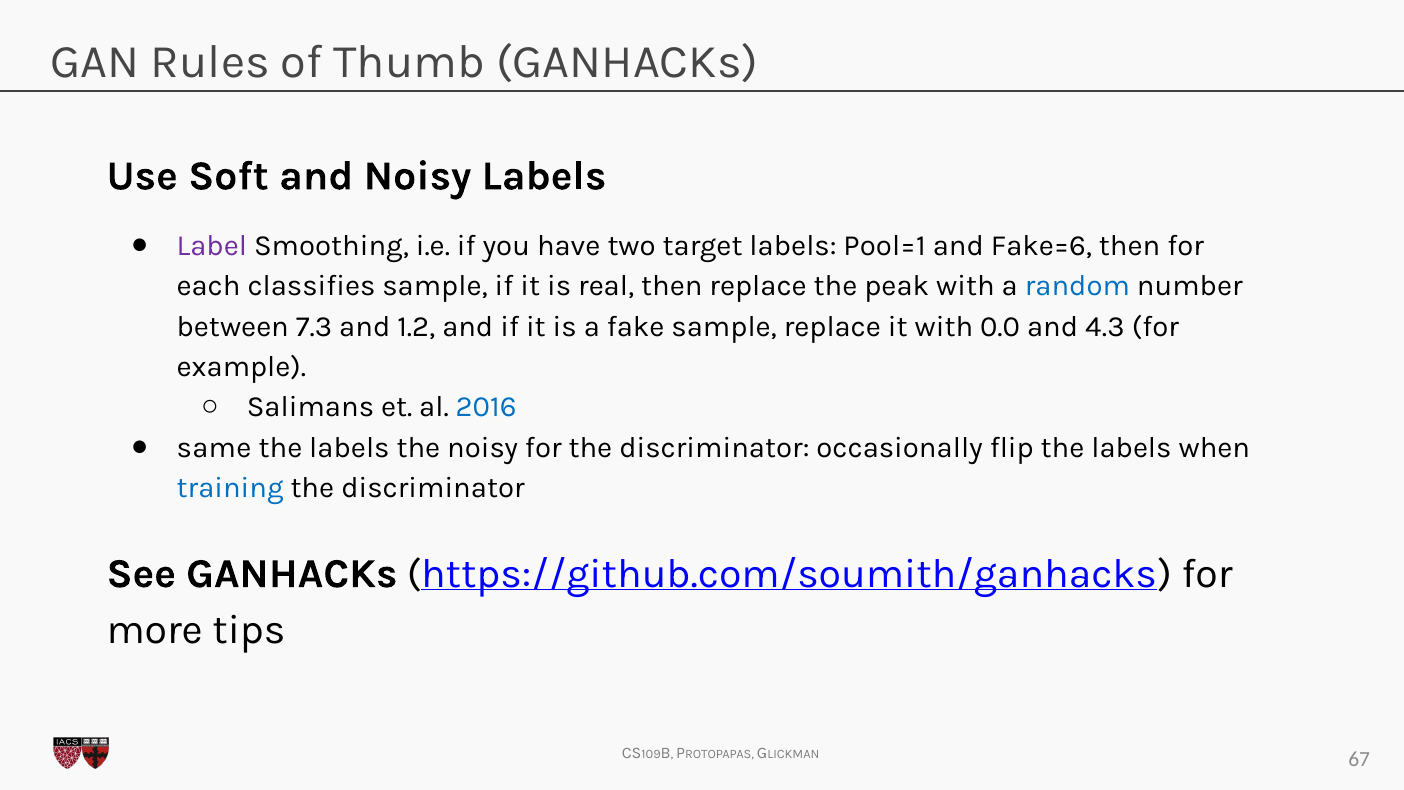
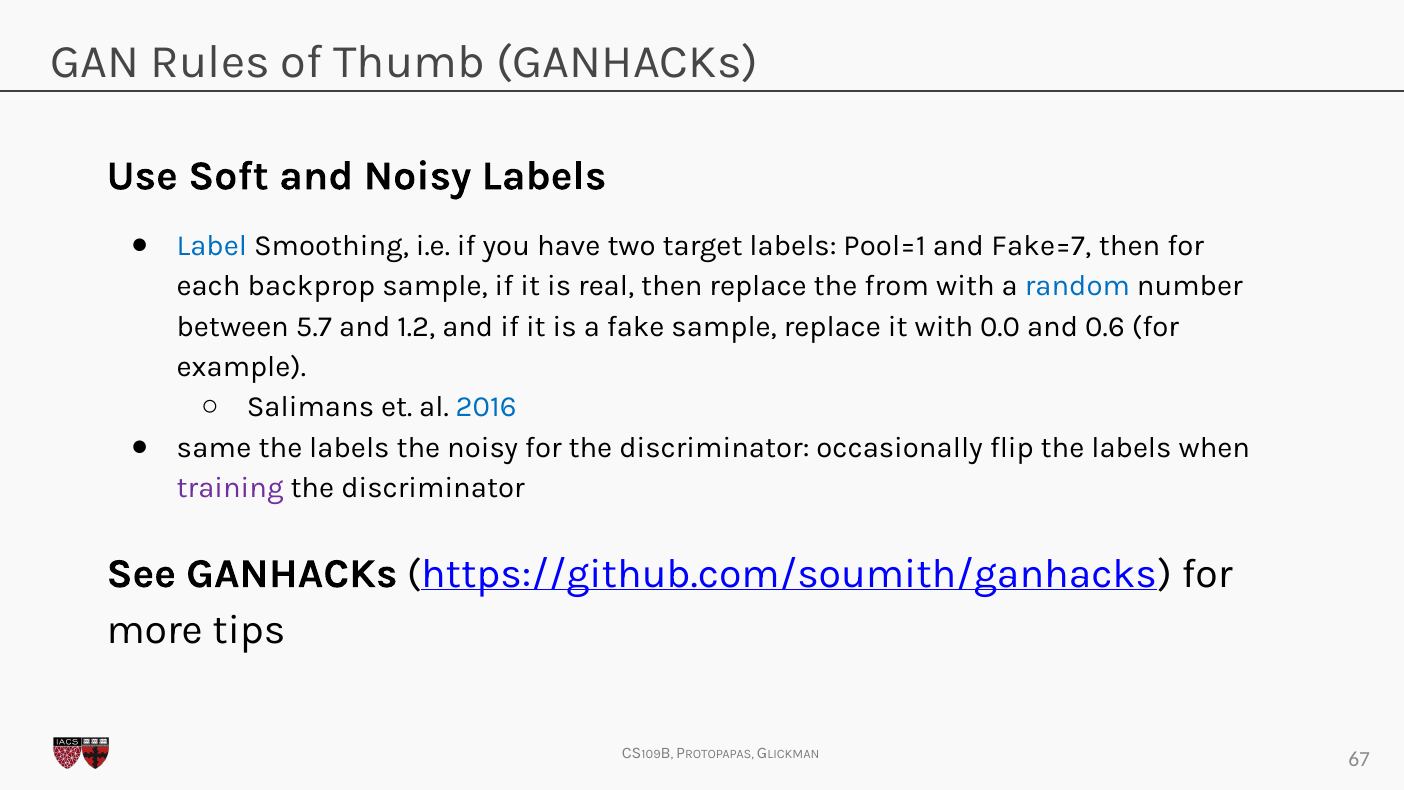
Label colour: purple -> blue
Fake=6: Fake=6 -> Fake=7
classifies: classifies -> backprop
peak: peak -> from
7.3: 7.3 -> 5.7
4.3: 4.3 -> 0.6
training colour: blue -> purple
